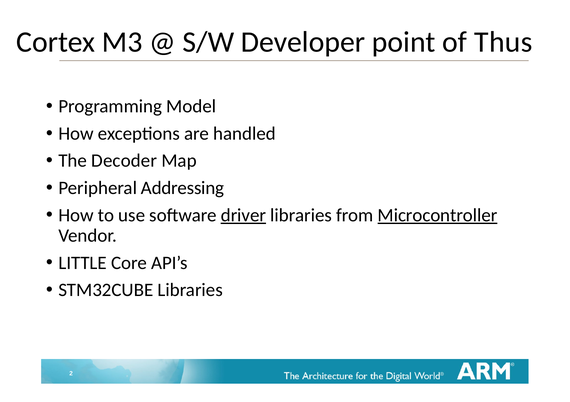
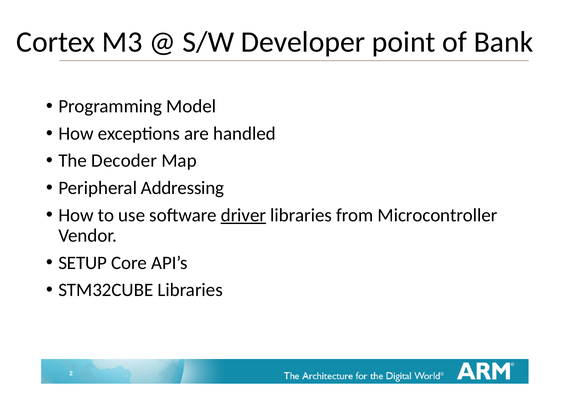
Thus: Thus -> Bank
Microcontroller underline: present -> none
LITTLE: LITTLE -> SETUP
